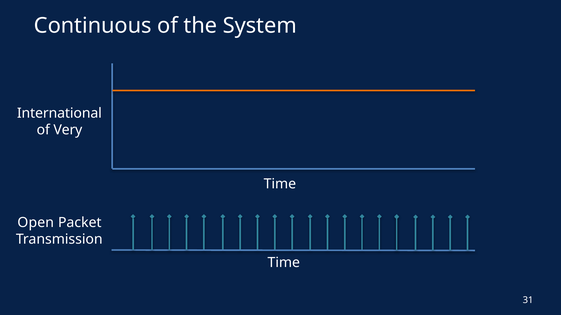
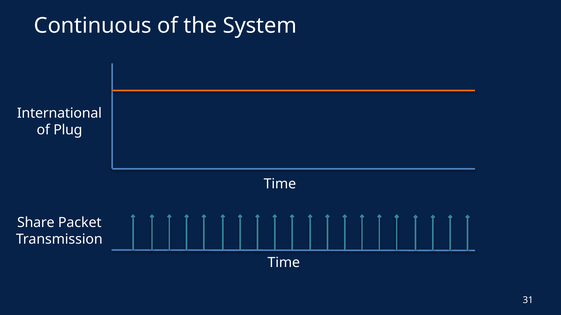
Very: Very -> Plug
Open: Open -> Share
